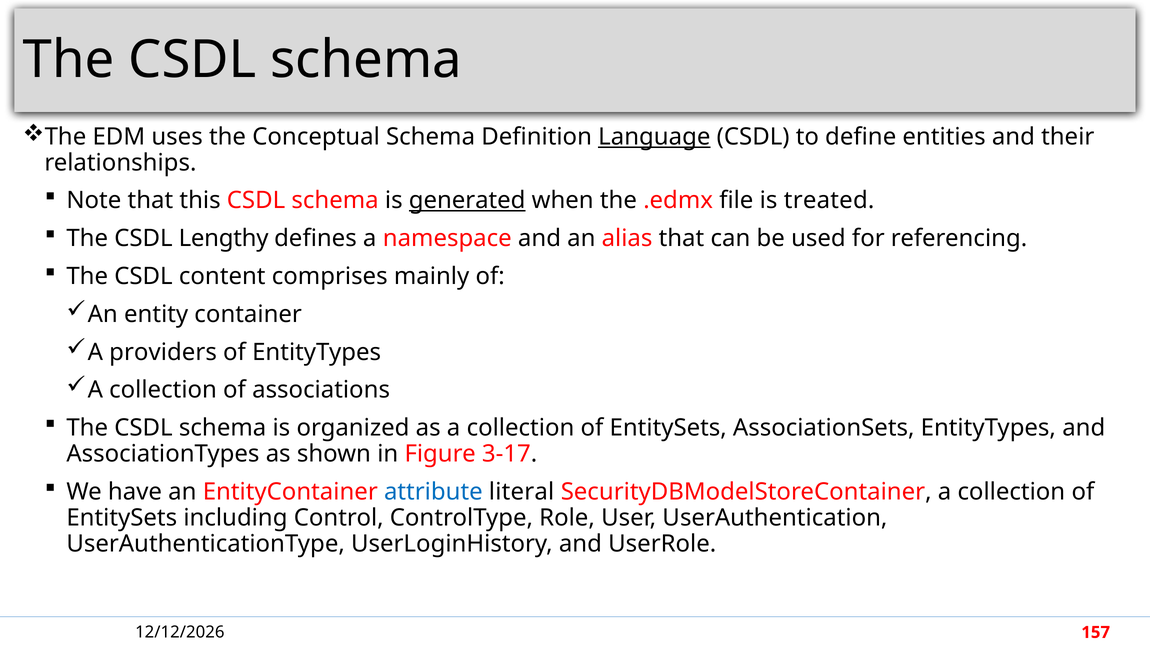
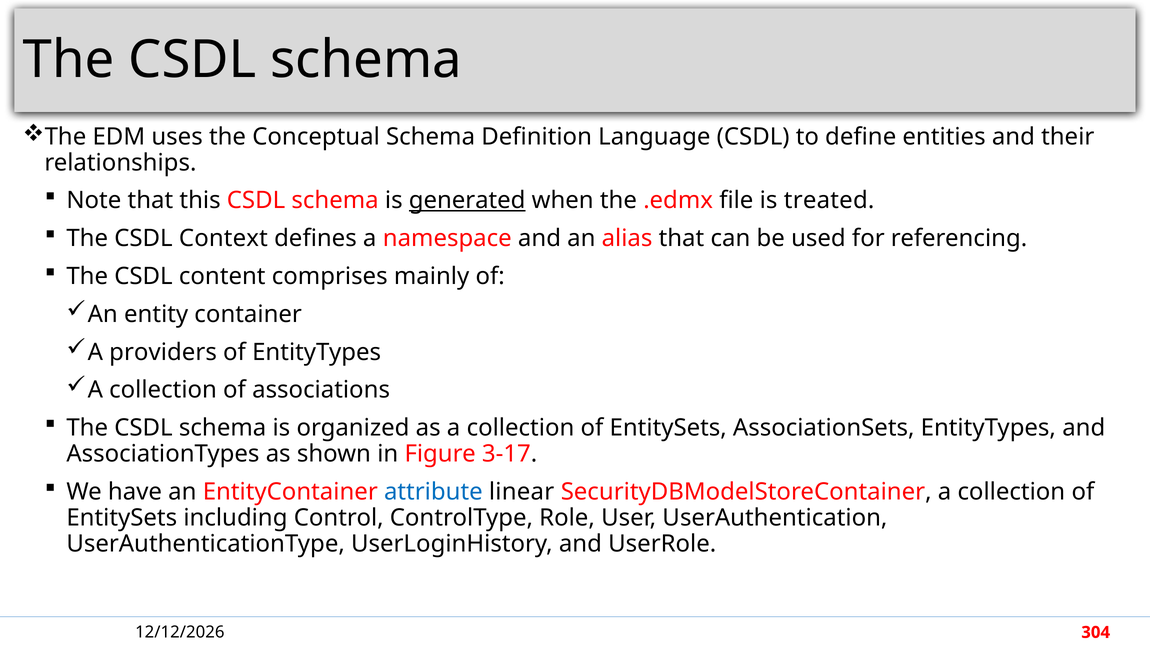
Language underline: present -> none
Lengthy: Lengthy -> Context
literal: literal -> linear
157: 157 -> 304
